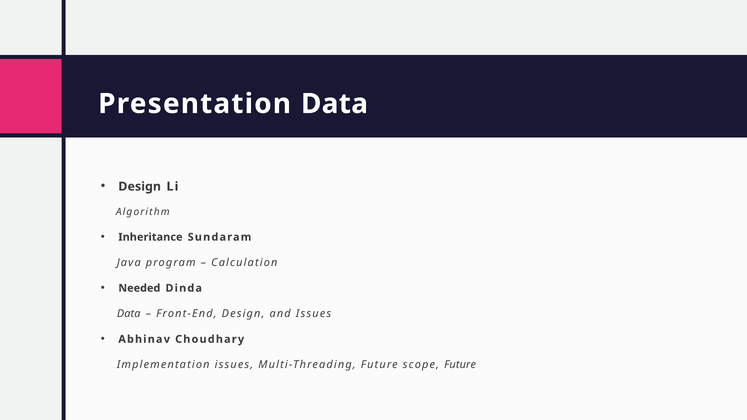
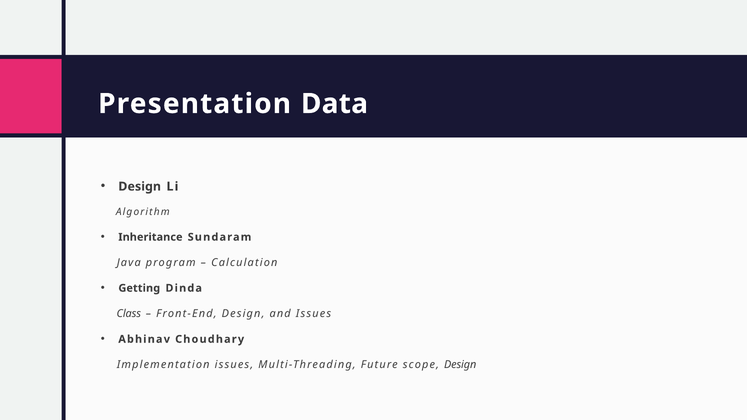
Needed: Needed -> Getting
Data at (129, 314): Data -> Class
scope Future: Future -> Design
